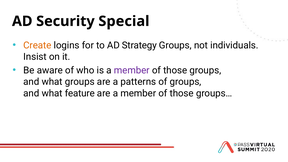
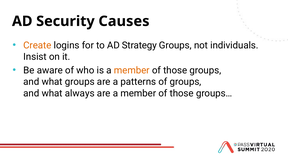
Special: Special -> Causes
member at (132, 70) colour: purple -> orange
feature: feature -> always
